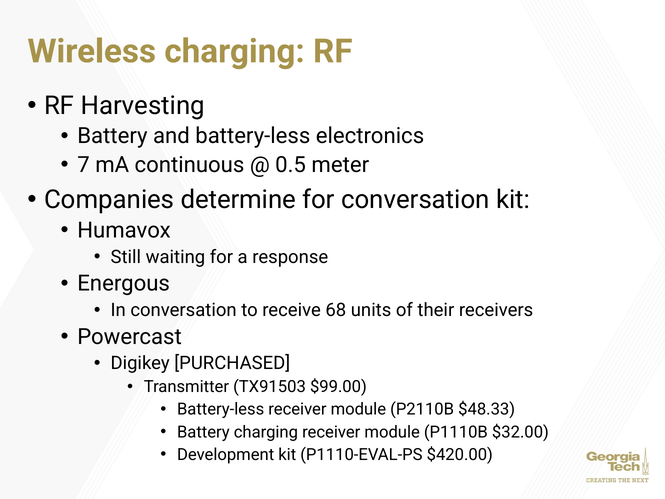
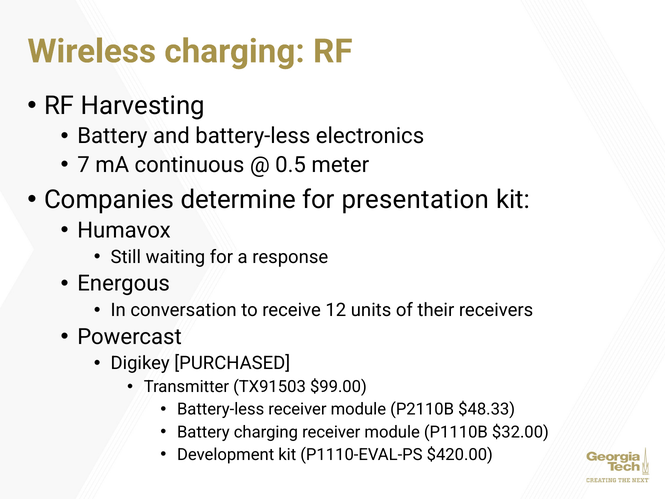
for conversation: conversation -> presentation
68: 68 -> 12
